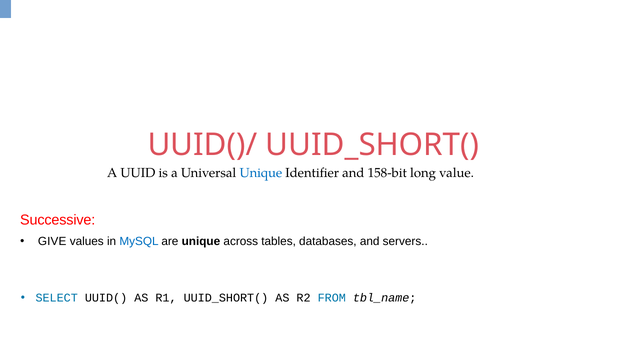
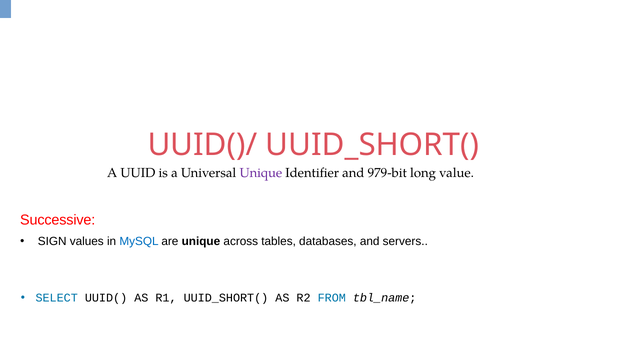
Unique at (261, 173) colour: blue -> purple
158-bit: 158-bit -> 979-bit
GIVE: GIVE -> SIGN
